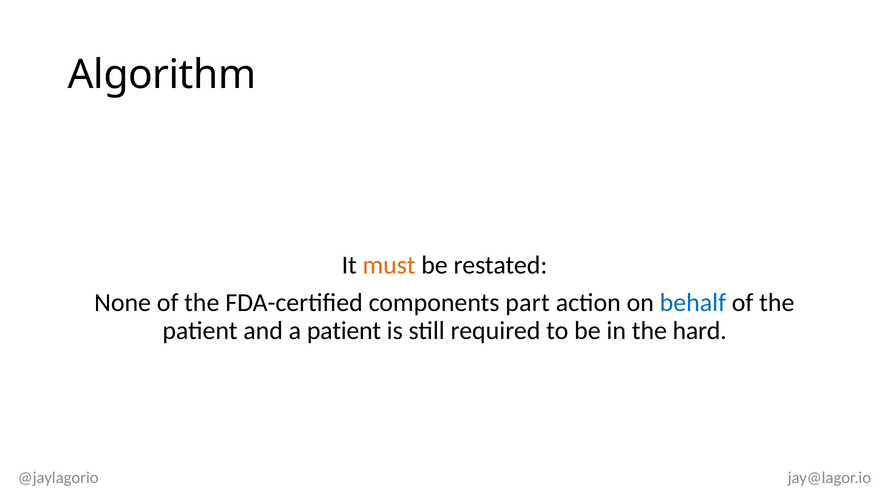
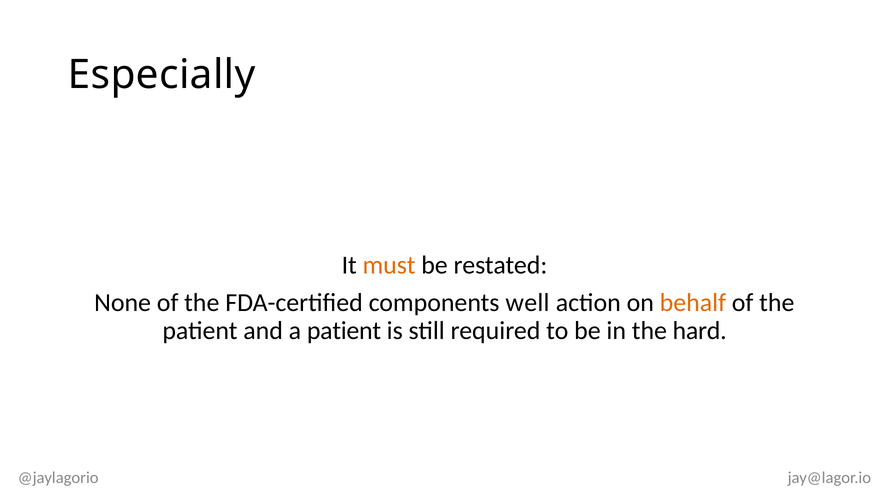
Algorithm: Algorithm -> Especially
part: part -> well
behalf colour: blue -> orange
